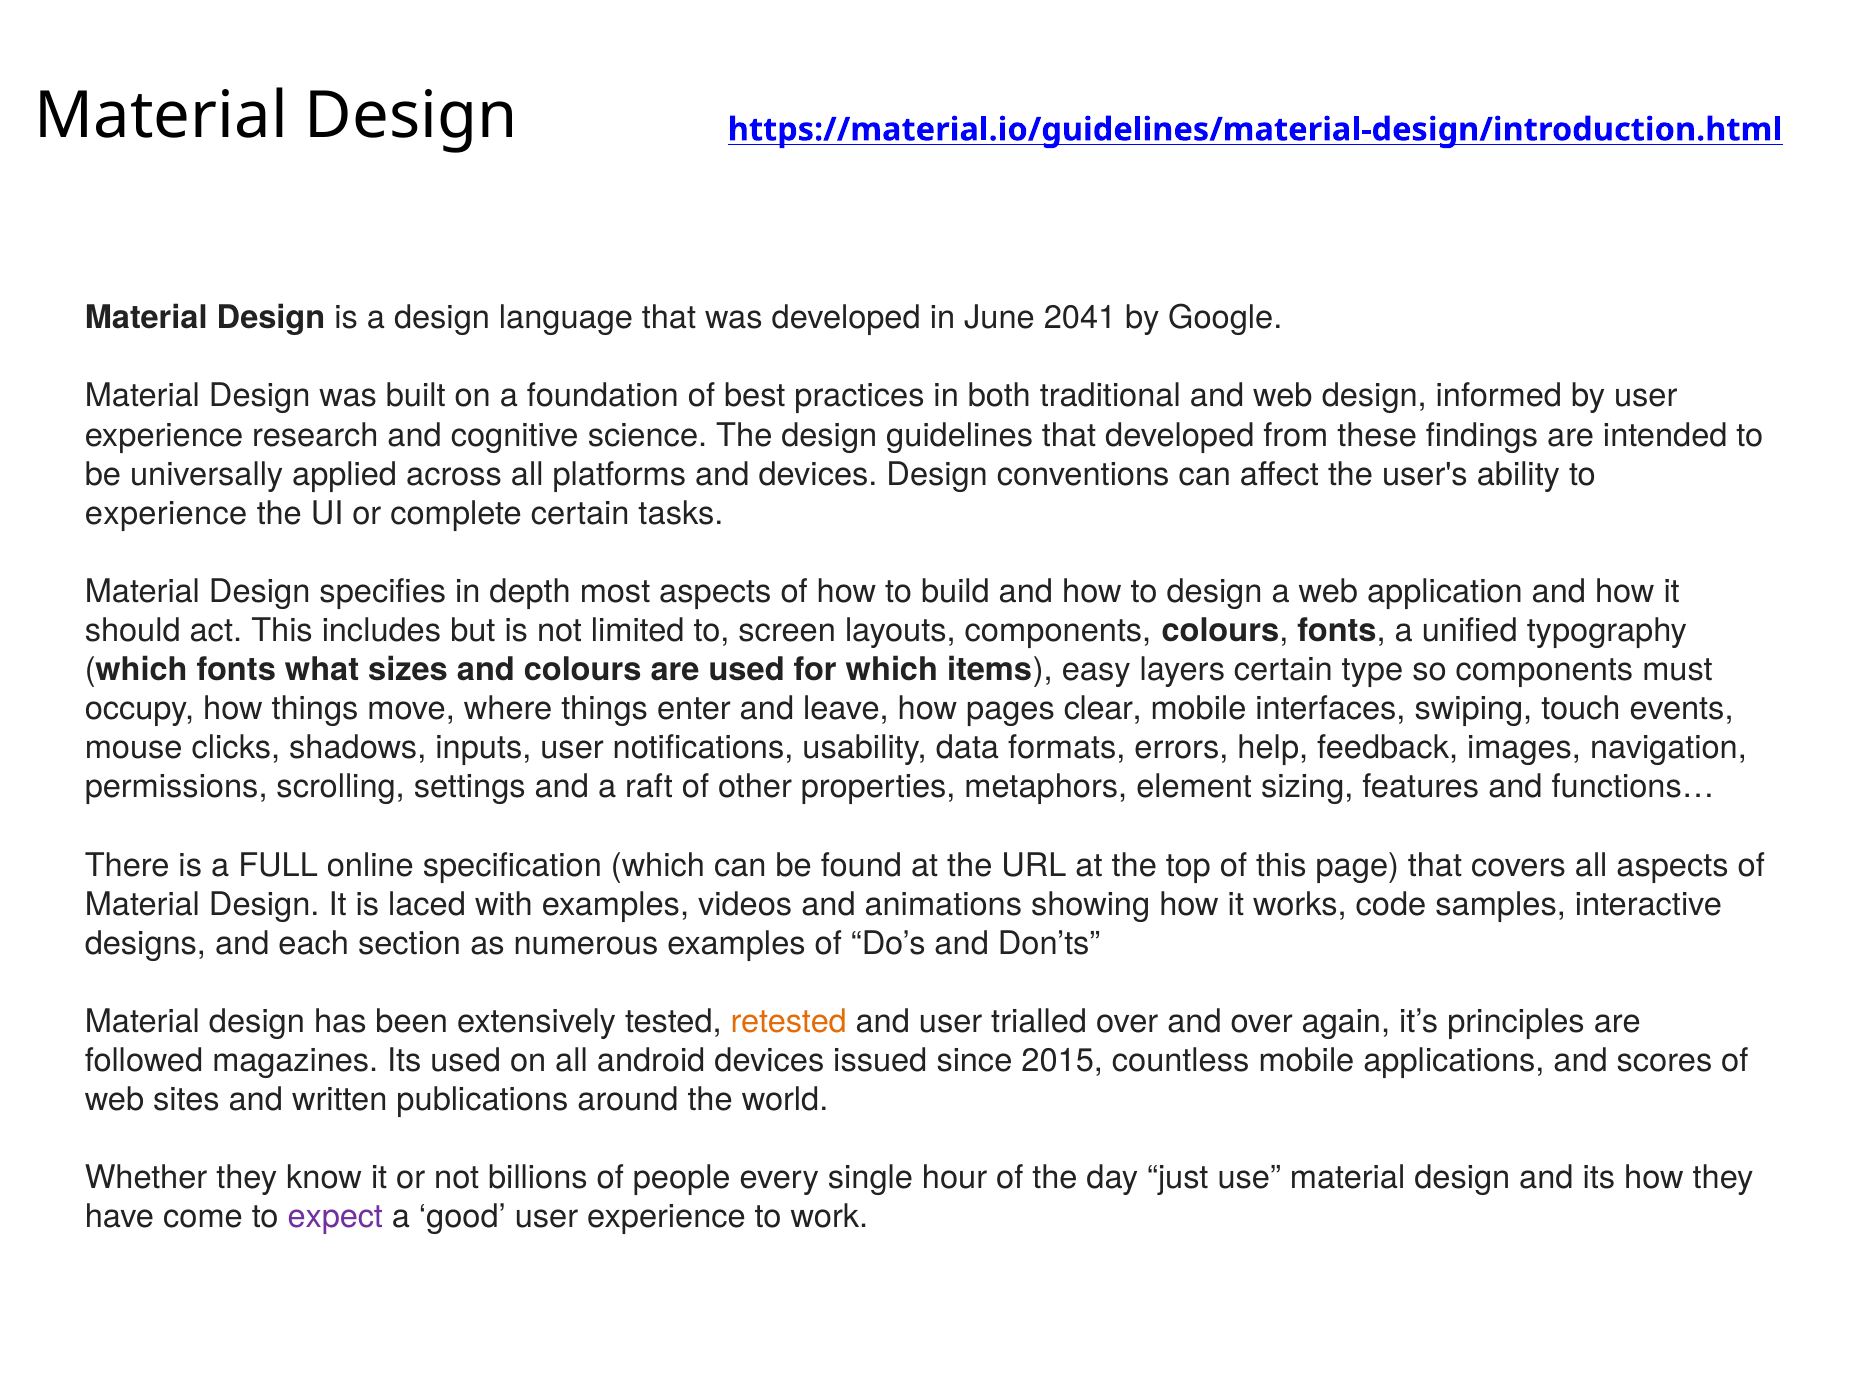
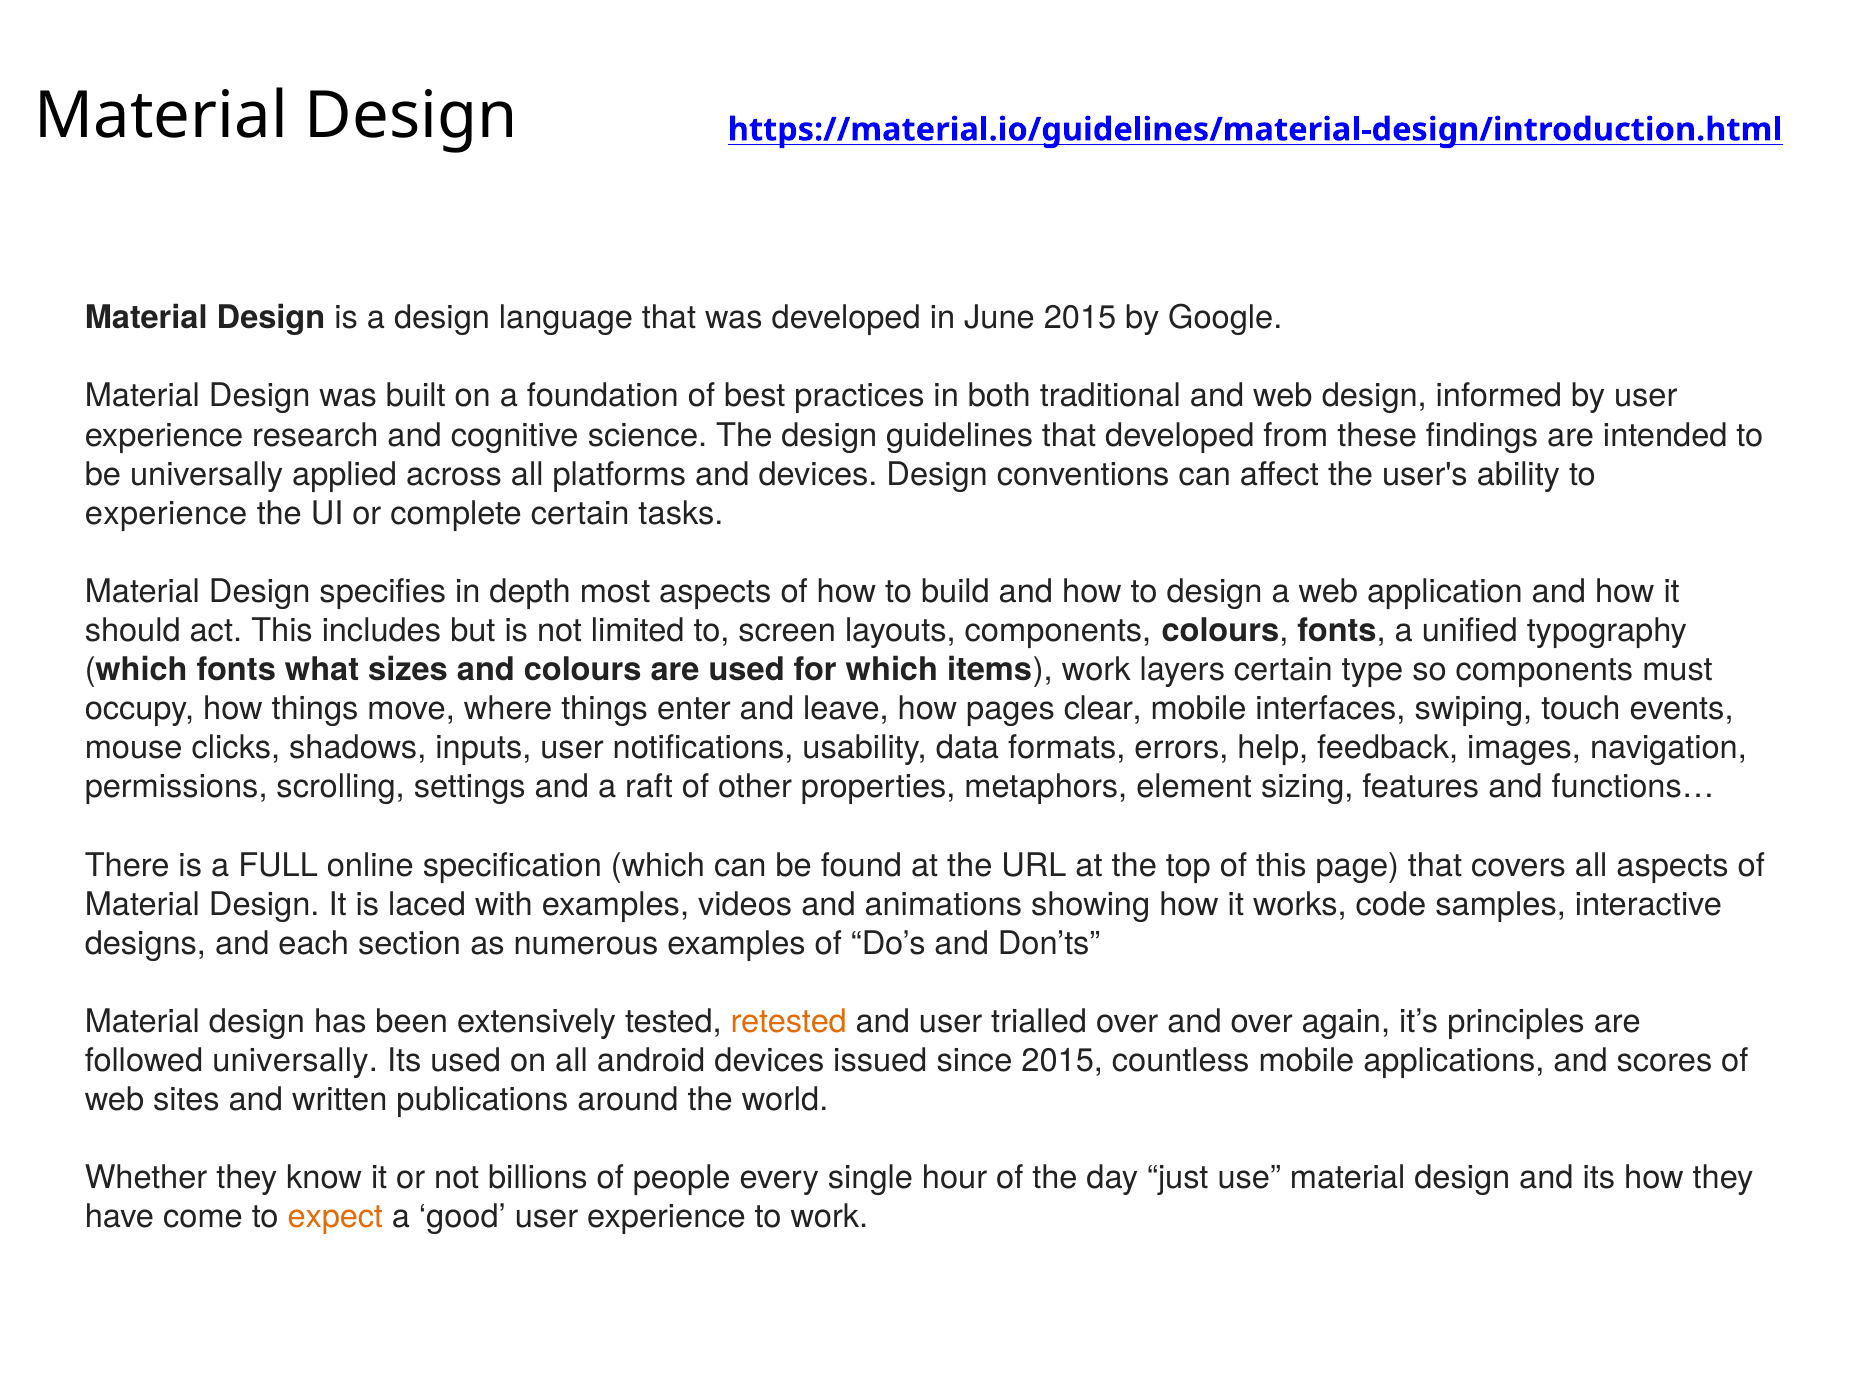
June 2041: 2041 -> 2015
items easy: easy -> work
followed magazines: magazines -> universally
expect colour: purple -> orange
